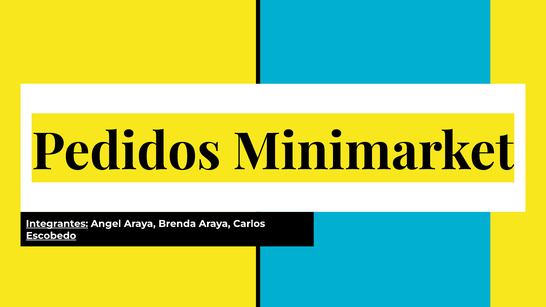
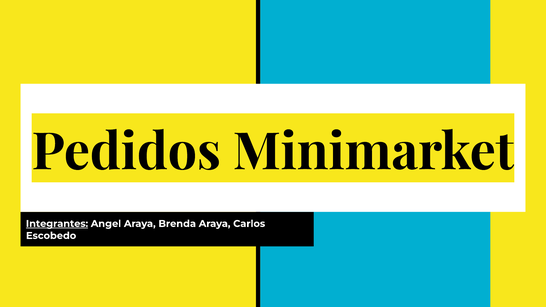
Escobedo underline: present -> none
